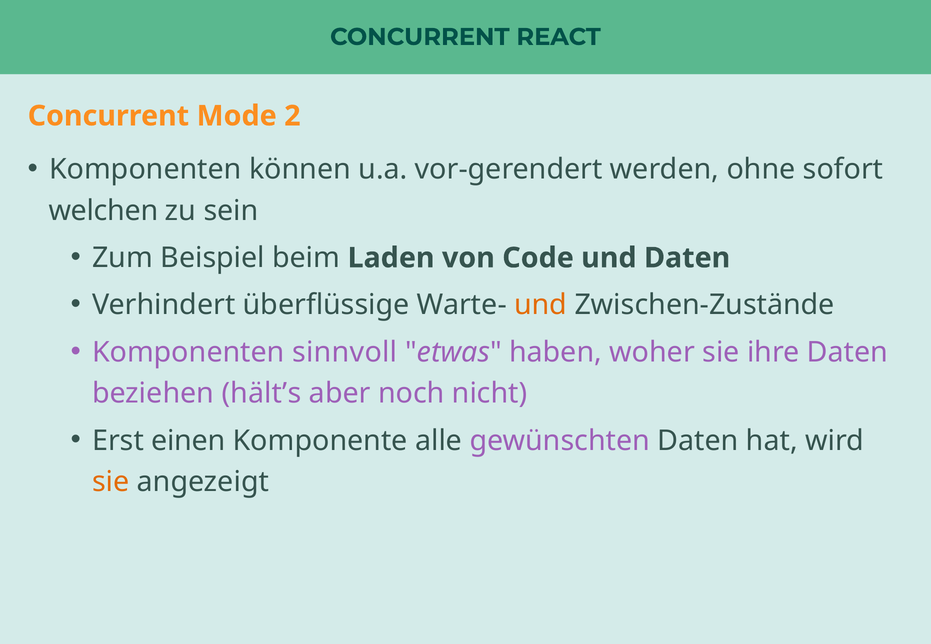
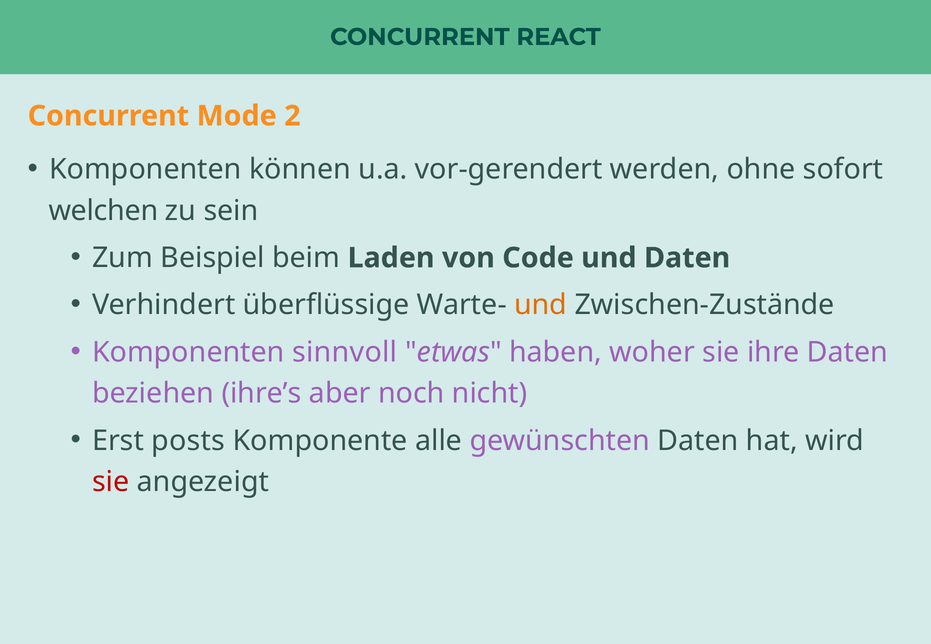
hält’s: hält’s -> ihre’s
einen: einen -> posts
sie at (111, 482) colour: orange -> red
